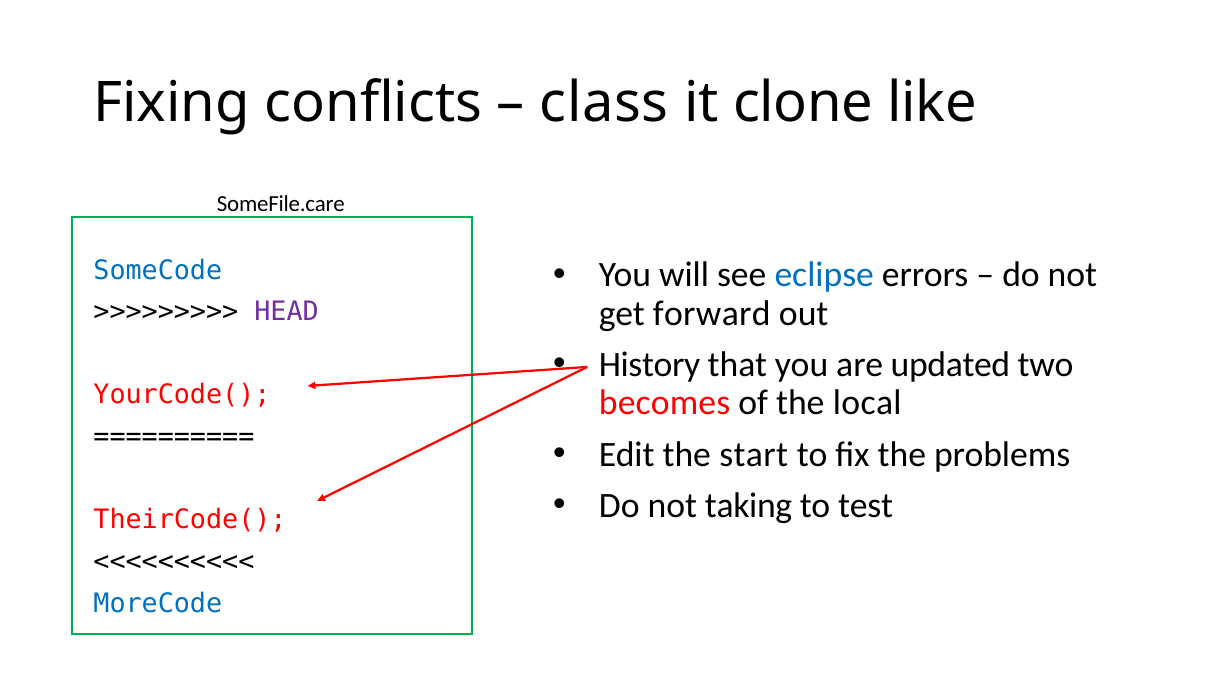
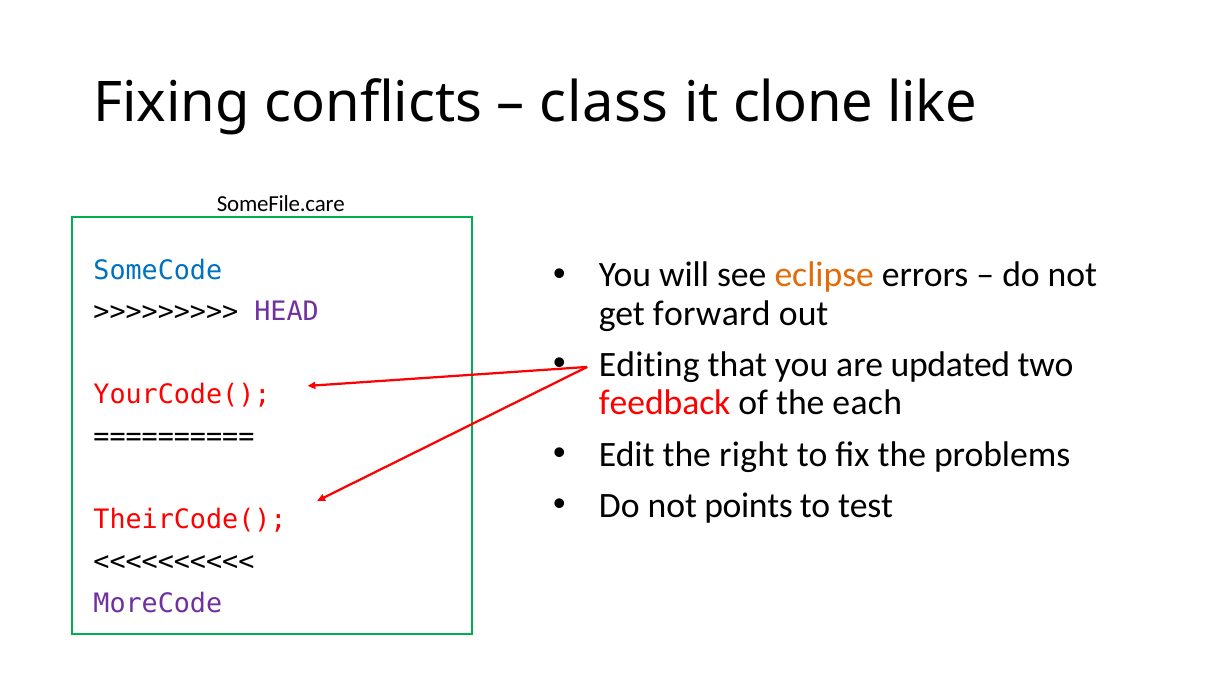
eclipse colour: blue -> orange
History: History -> Editing
becomes: becomes -> feedback
local: local -> each
start: start -> right
taking: taking -> points
MoreCode colour: blue -> purple
